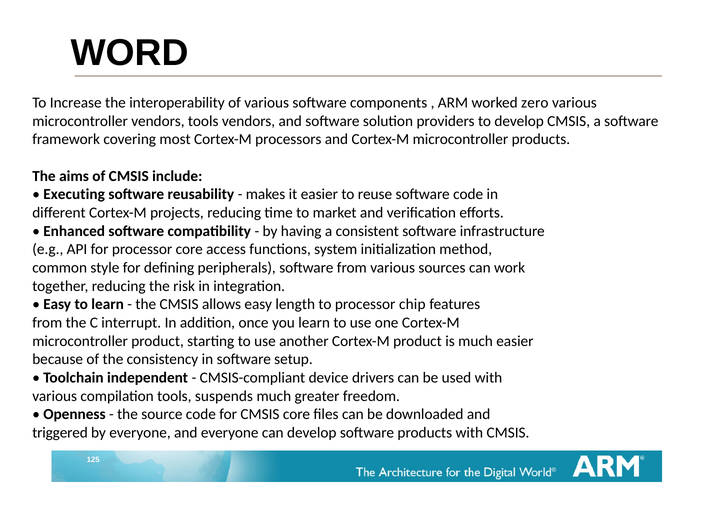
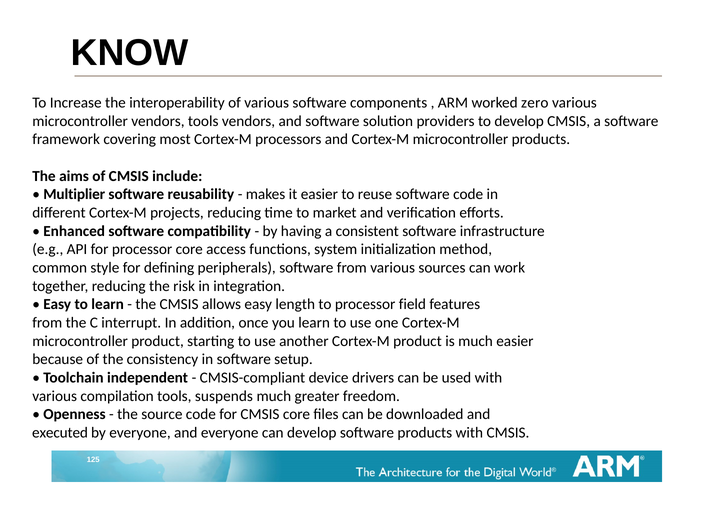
WORD: WORD -> KNOW
Executing: Executing -> Multiplier
chip: chip -> field
triggered: triggered -> executed
